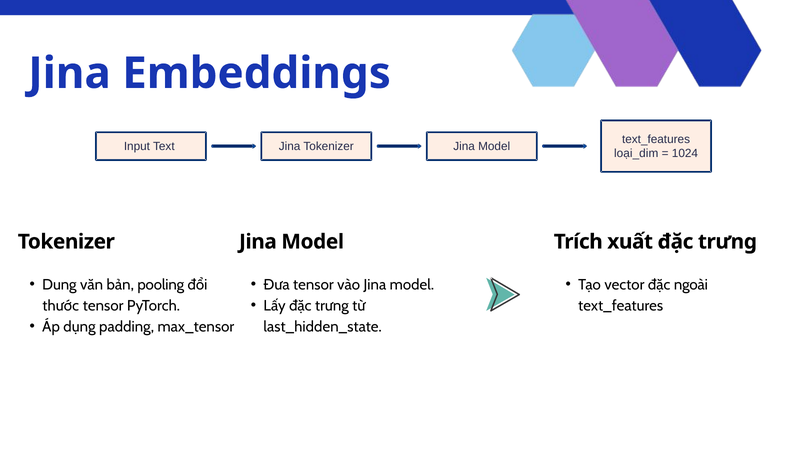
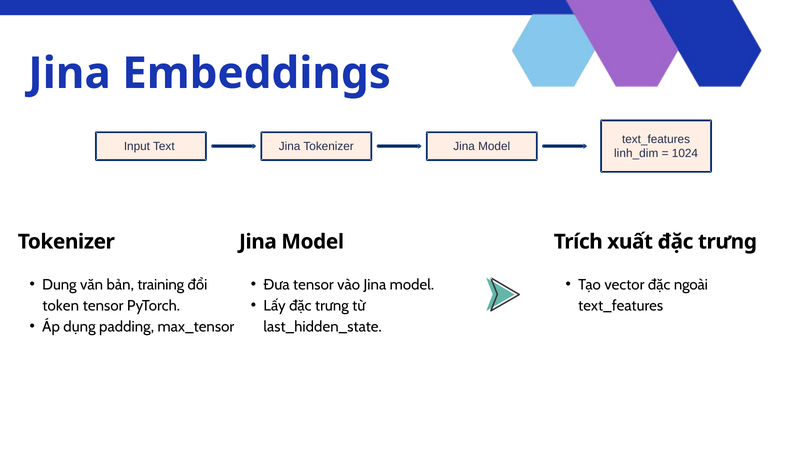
loại_dim: loại_dim -> linh_dim
pooling: pooling -> training
thước: thước -> token
